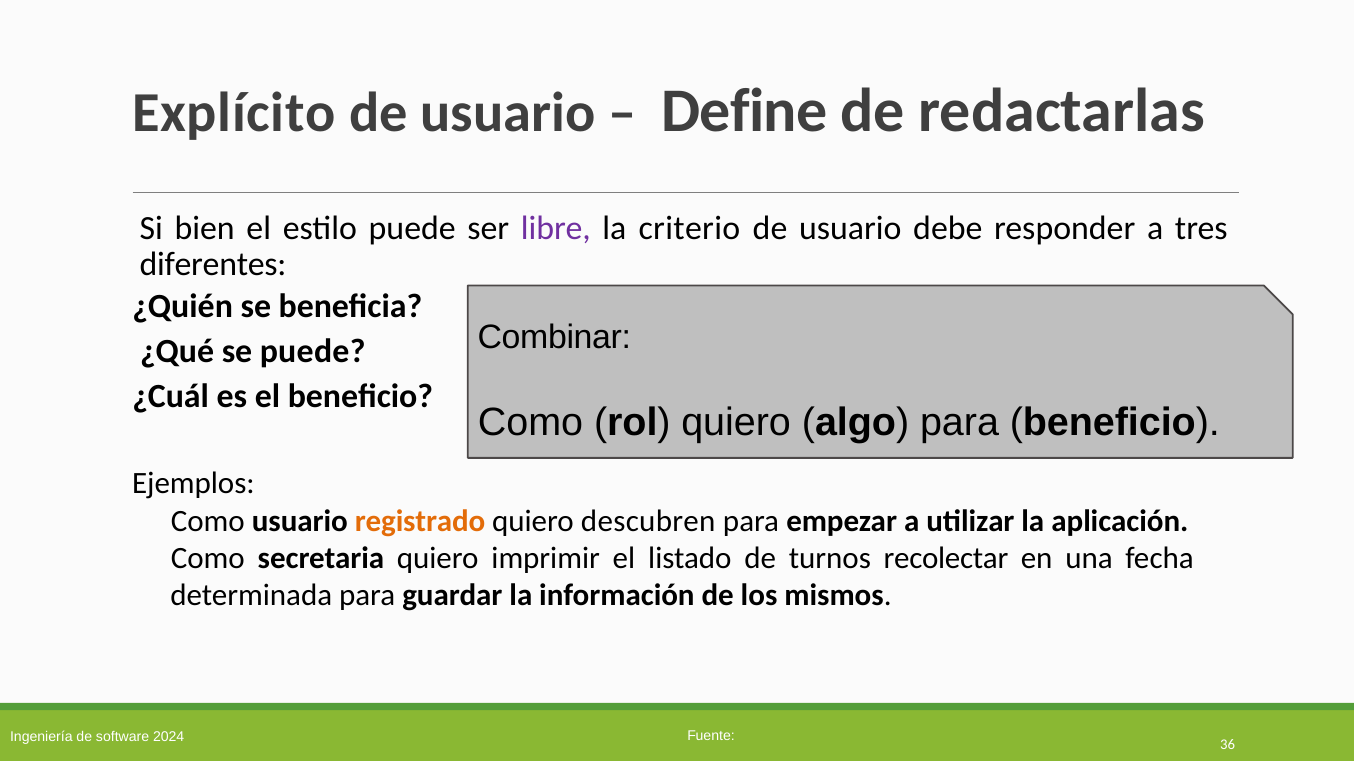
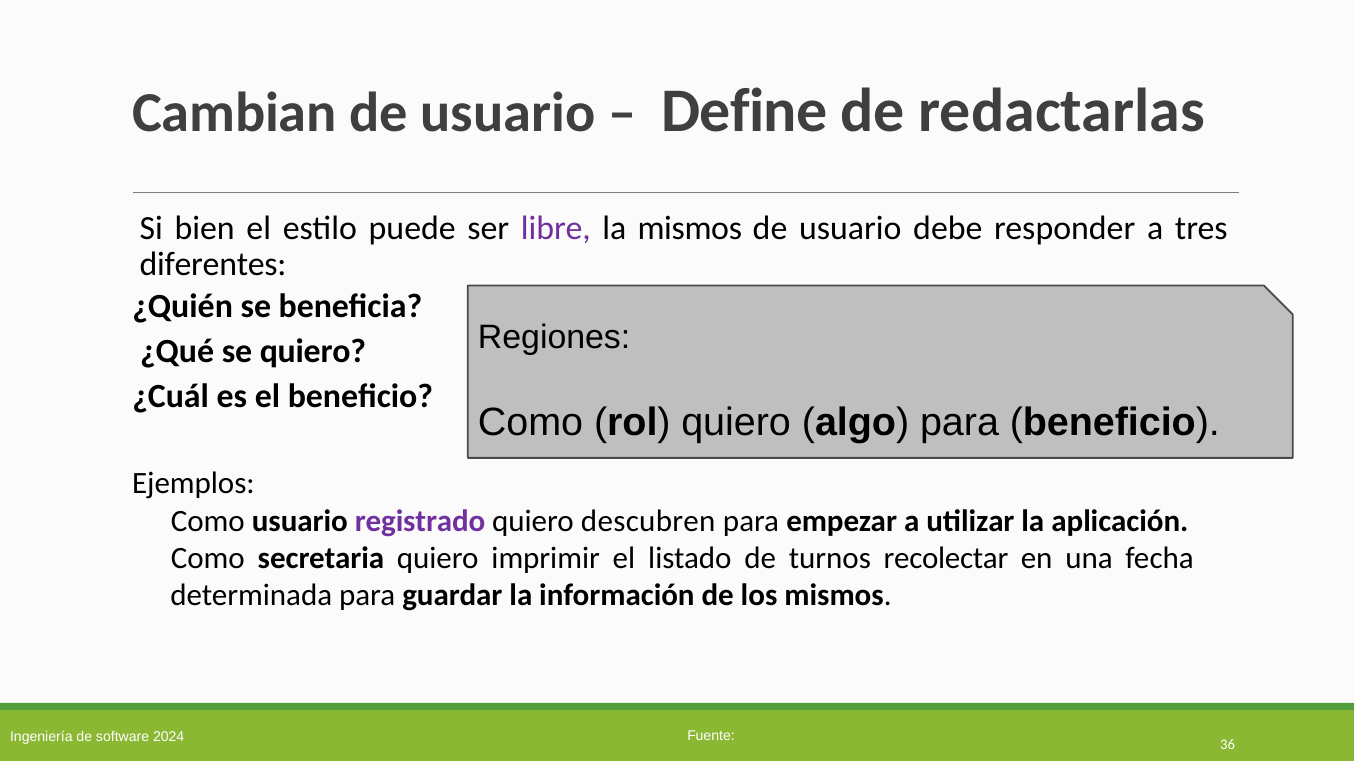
Explícito: Explícito -> Cambian
la criterio: criterio -> mismos
Combinar: Combinar -> Regiones
se puede: puede -> quiero
registrado colour: orange -> purple
